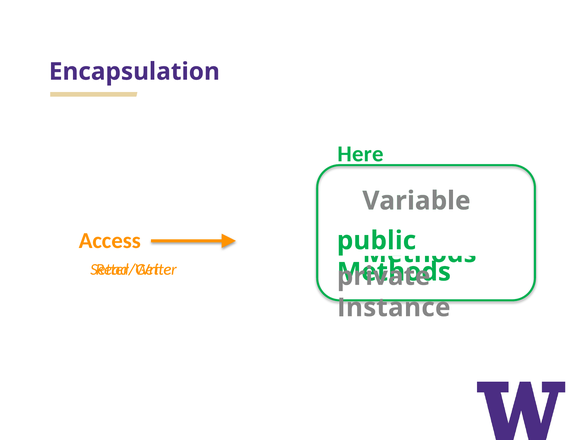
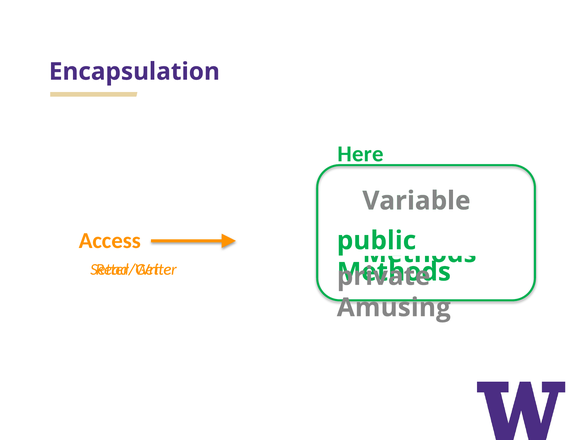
Instance: Instance -> Amusing
